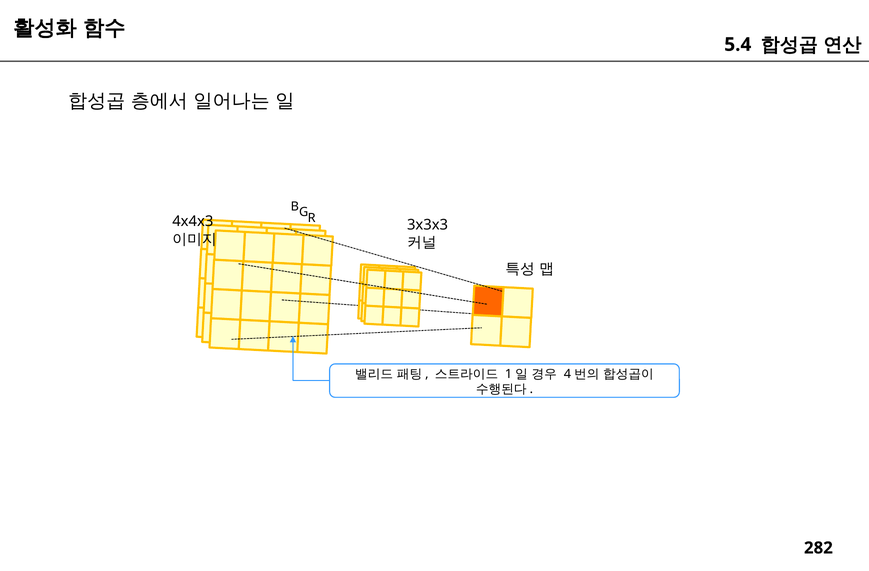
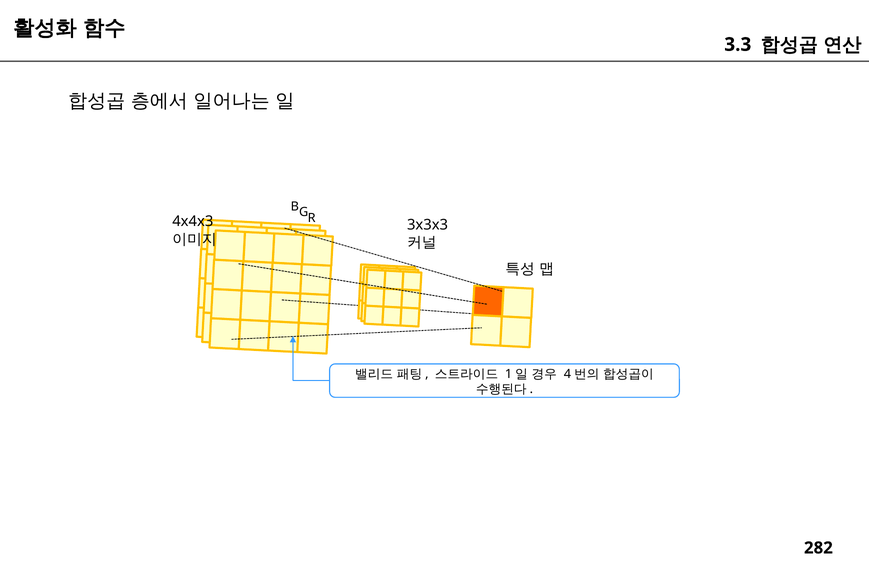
5.4: 5.4 -> 3.3
